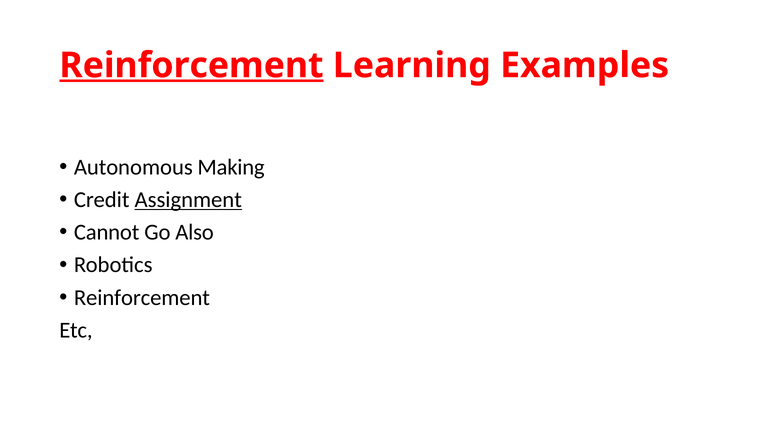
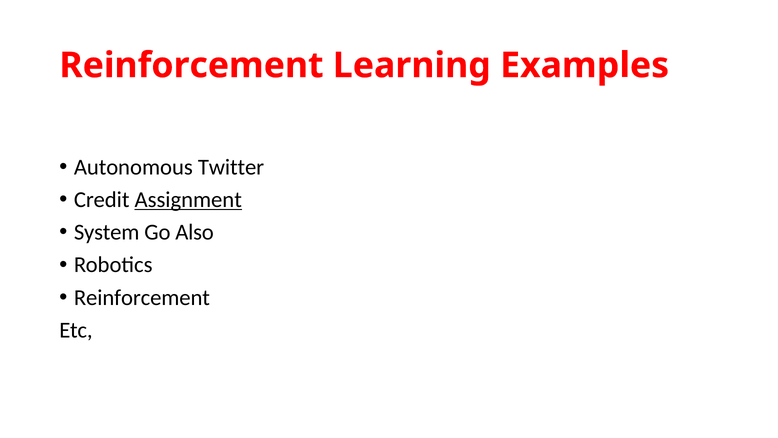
Reinforcement at (191, 65) underline: present -> none
Making: Making -> Twitter
Cannot: Cannot -> System
